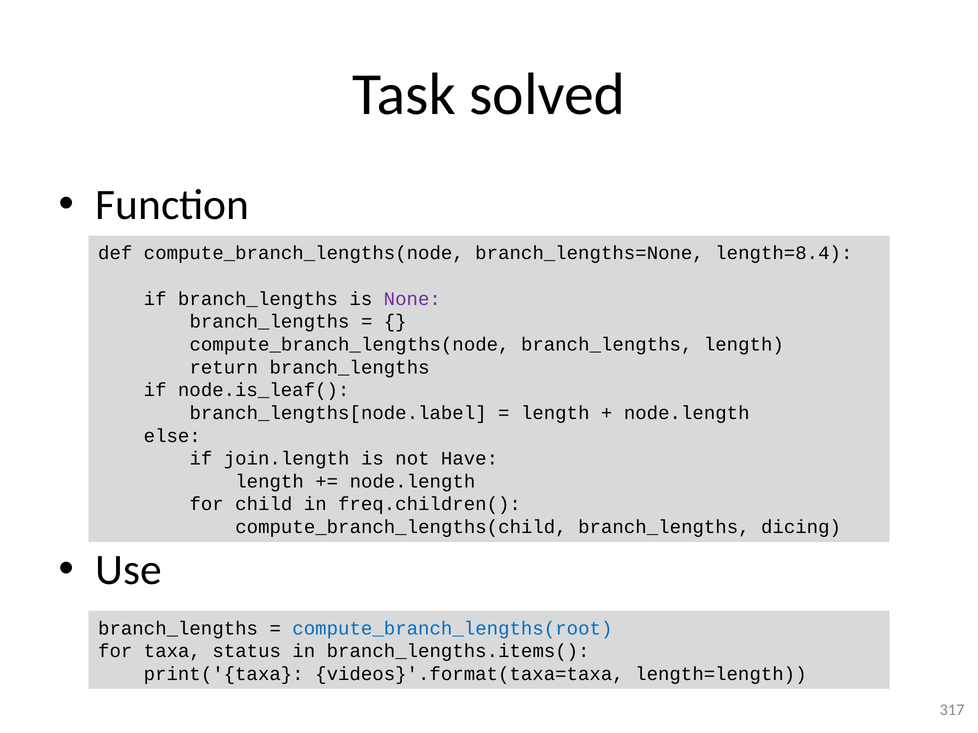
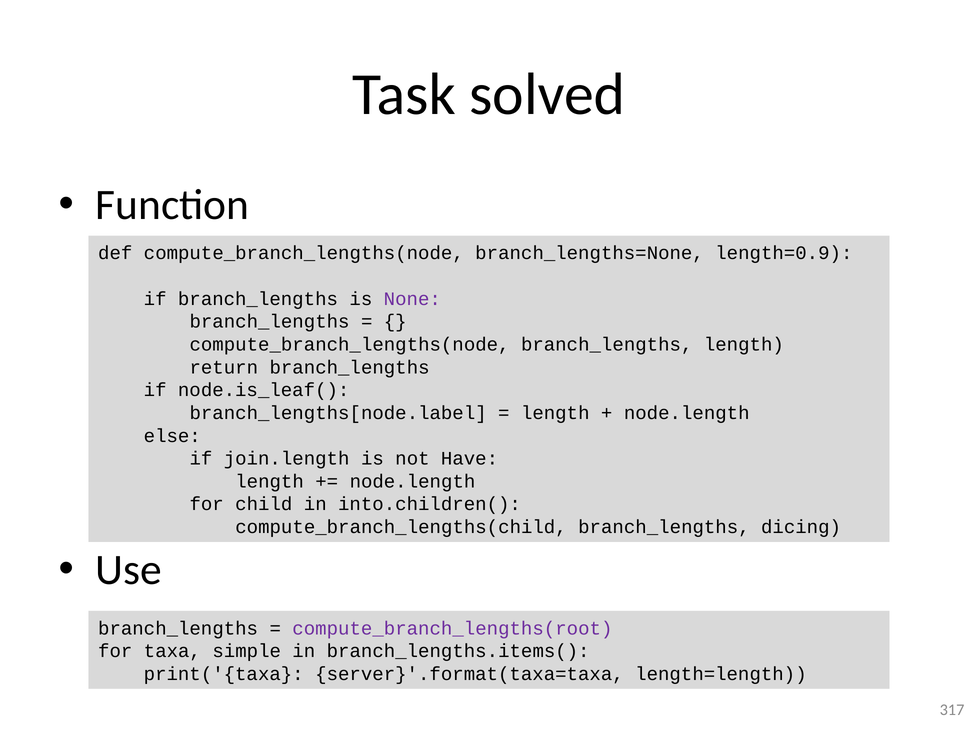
length=8.4: length=8.4 -> length=0.9
freq.children(: freq.children( -> into.children(
compute_branch_lengths(root colour: blue -> purple
status: status -> simple
videos}'.format(taxa=taxa: videos}'.format(taxa=taxa -> server}'.format(taxa=taxa
